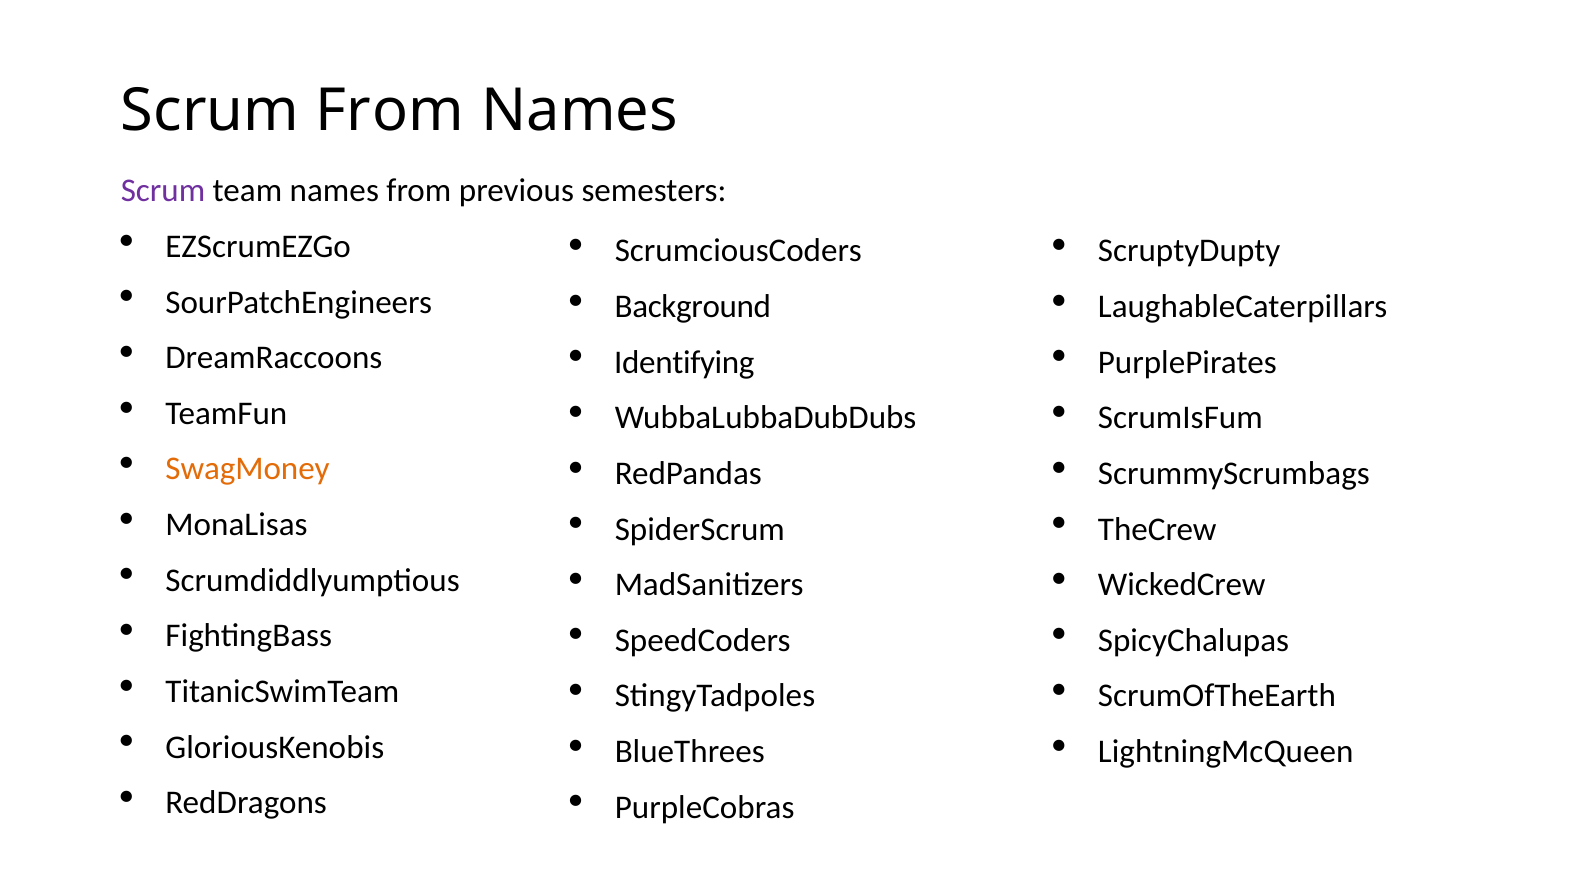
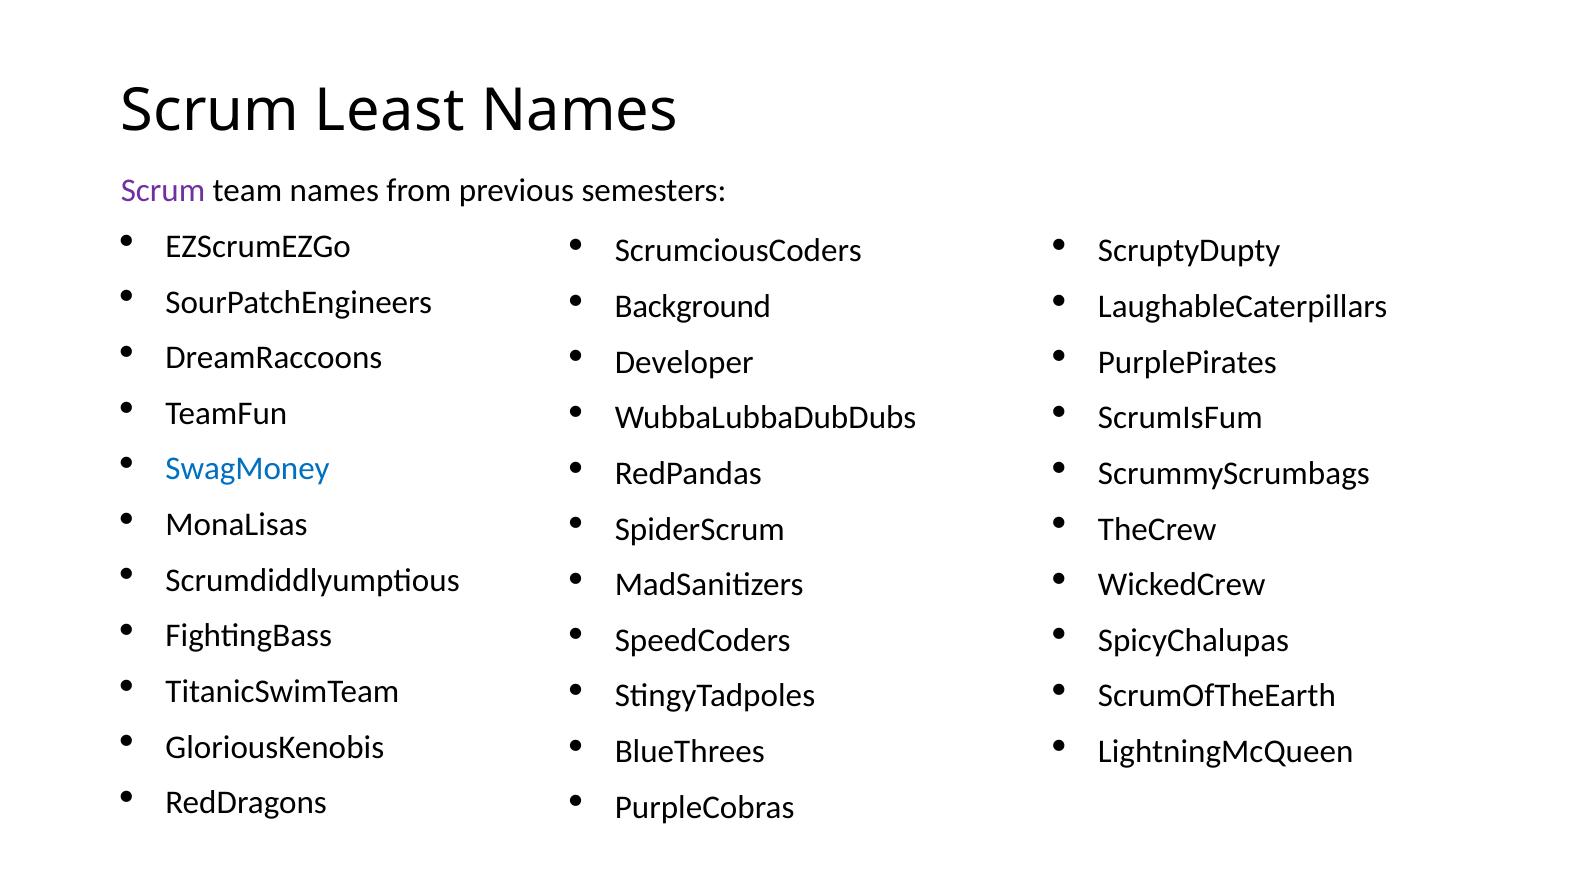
Scrum From: From -> Least
Identifying: Identifying -> Developer
SwagMoney colour: orange -> blue
